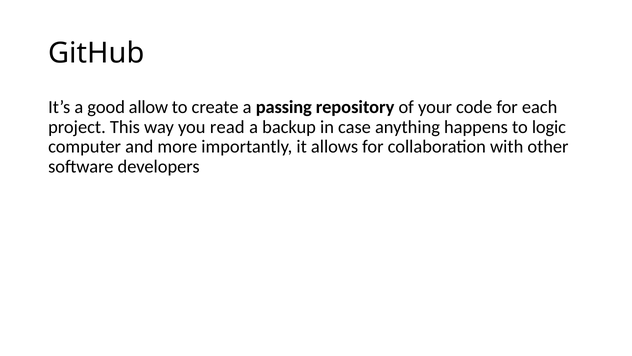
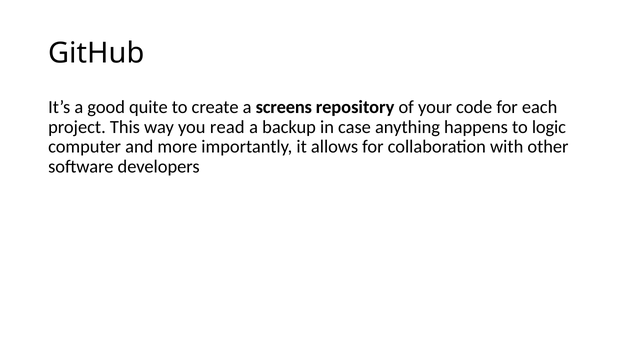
allow: allow -> quite
passing: passing -> screens
